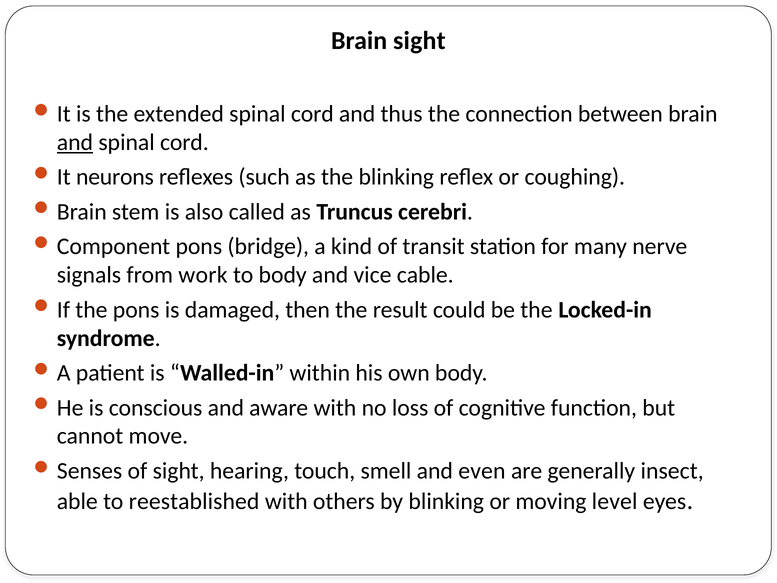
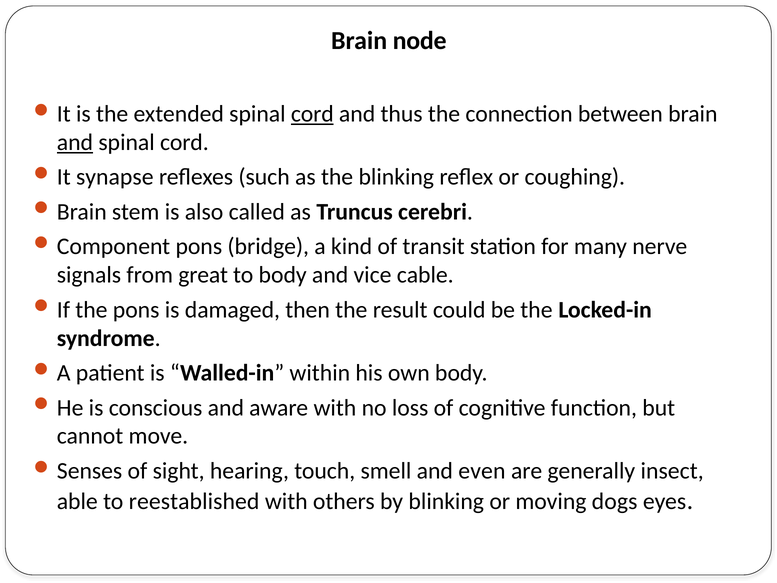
Brain sight: sight -> node
cord at (312, 114) underline: none -> present
neurons: neurons -> synapse
work: work -> great
level: level -> dogs
